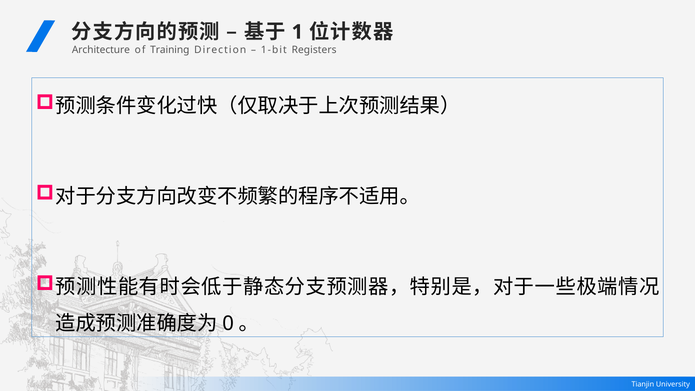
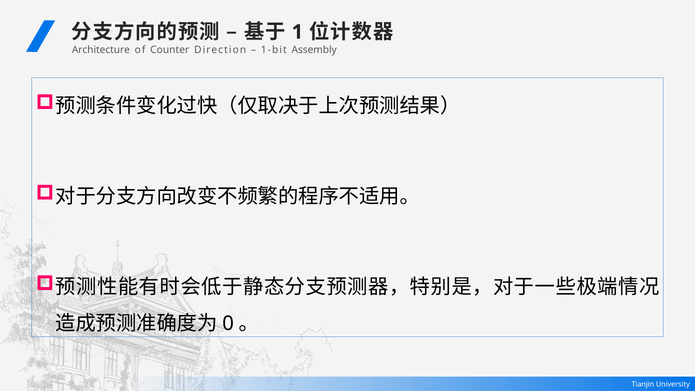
Training: Training -> Counter
Registers: Registers -> Assembly
